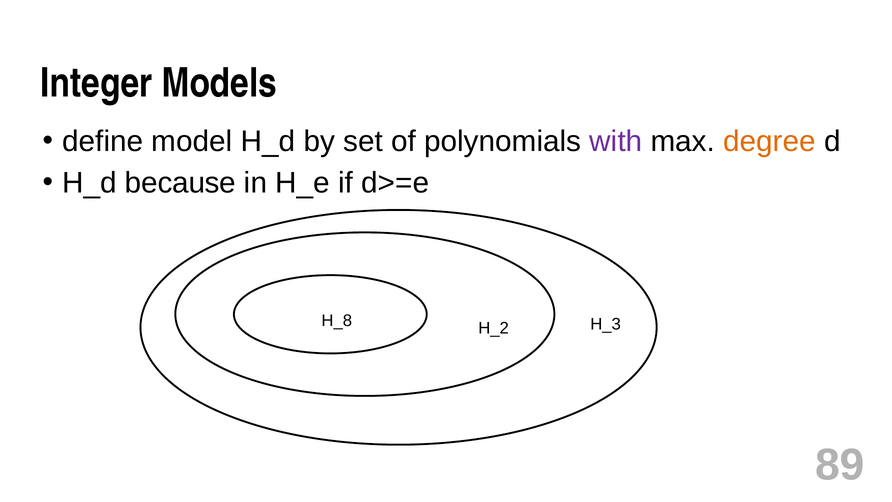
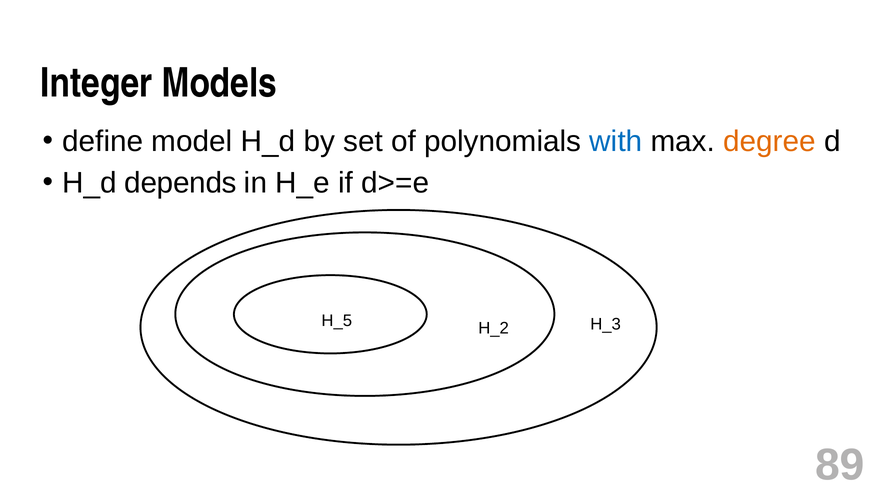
with colour: purple -> blue
because: because -> depends
H_8: H_8 -> H_5
